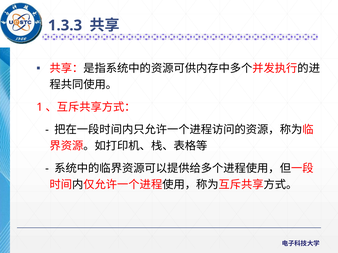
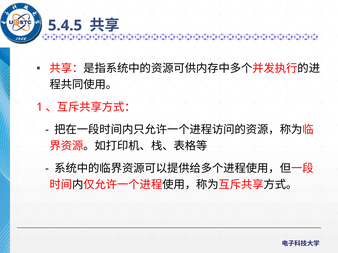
1.3.3: 1.3.3 -> 5.4.5
